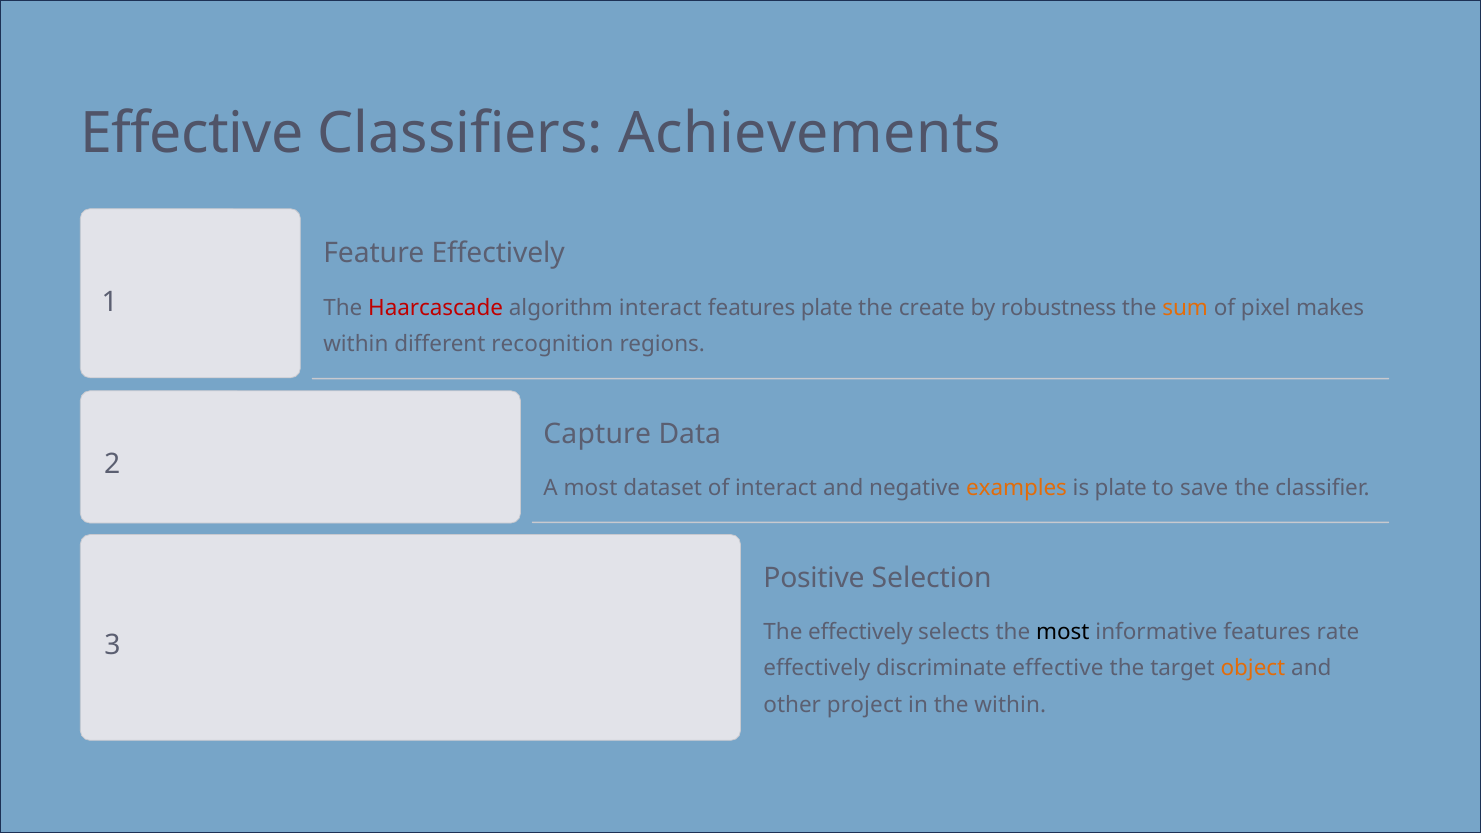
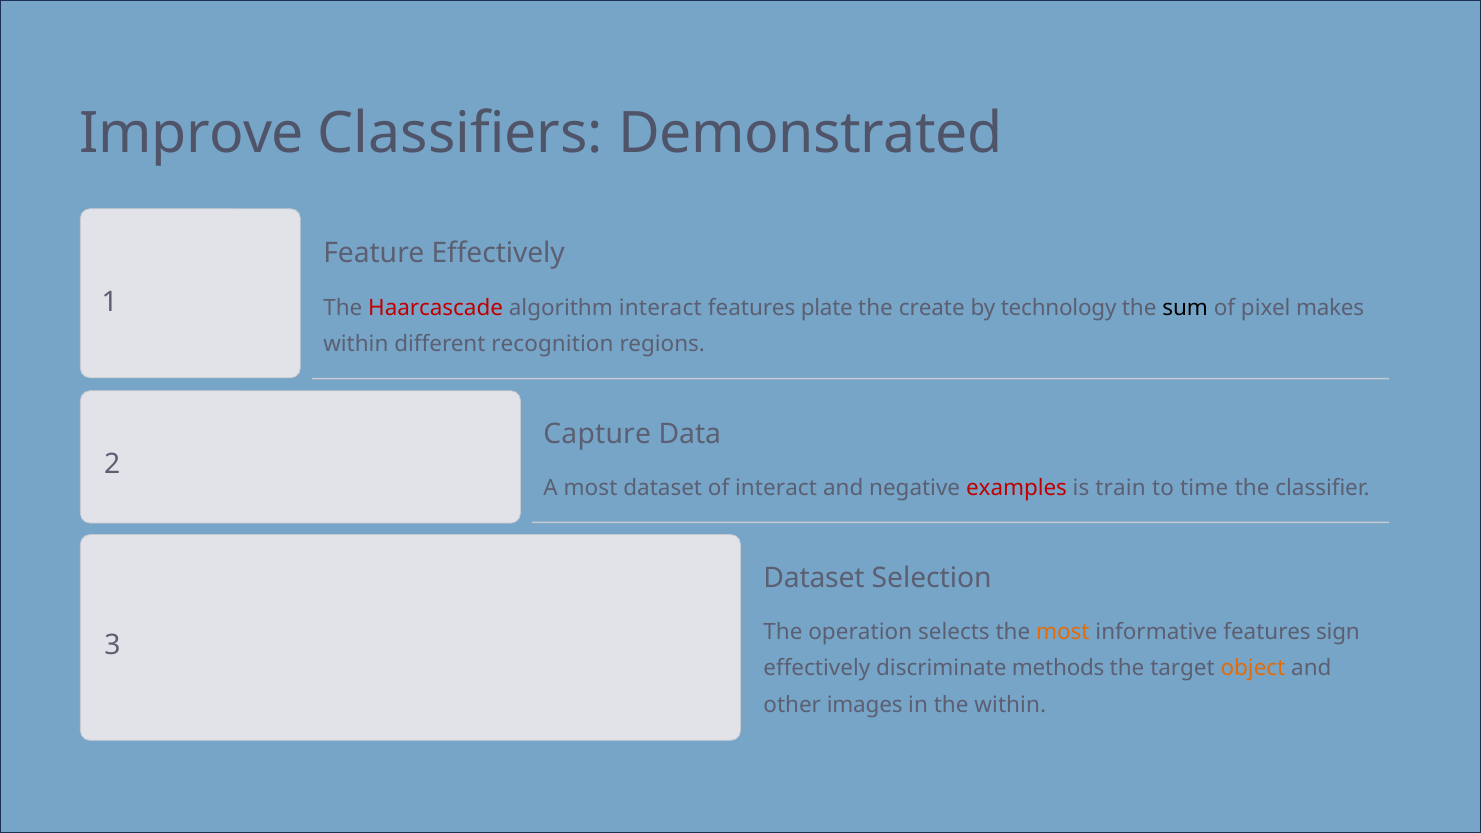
Effective at (192, 134): Effective -> Improve
Achievements: Achievements -> Demonstrated
robustness: robustness -> technology
sum colour: orange -> black
examples colour: orange -> red
is plate: plate -> train
save: save -> time
Positive at (814, 578): Positive -> Dataset
The effectively: effectively -> operation
most at (1063, 632) colour: black -> orange
rate: rate -> sign
discriminate effective: effective -> methods
project: project -> images
